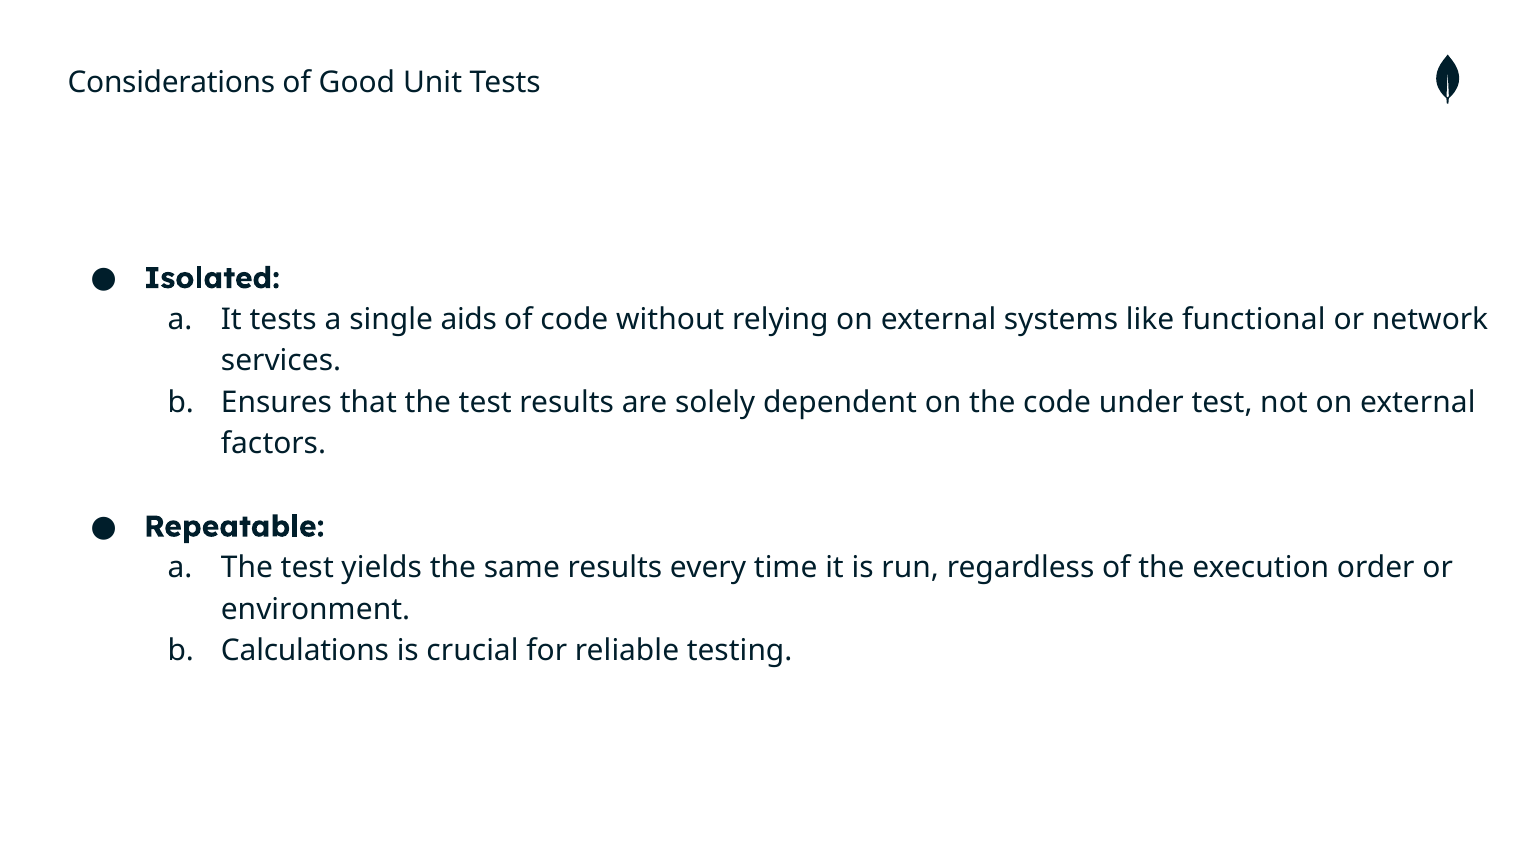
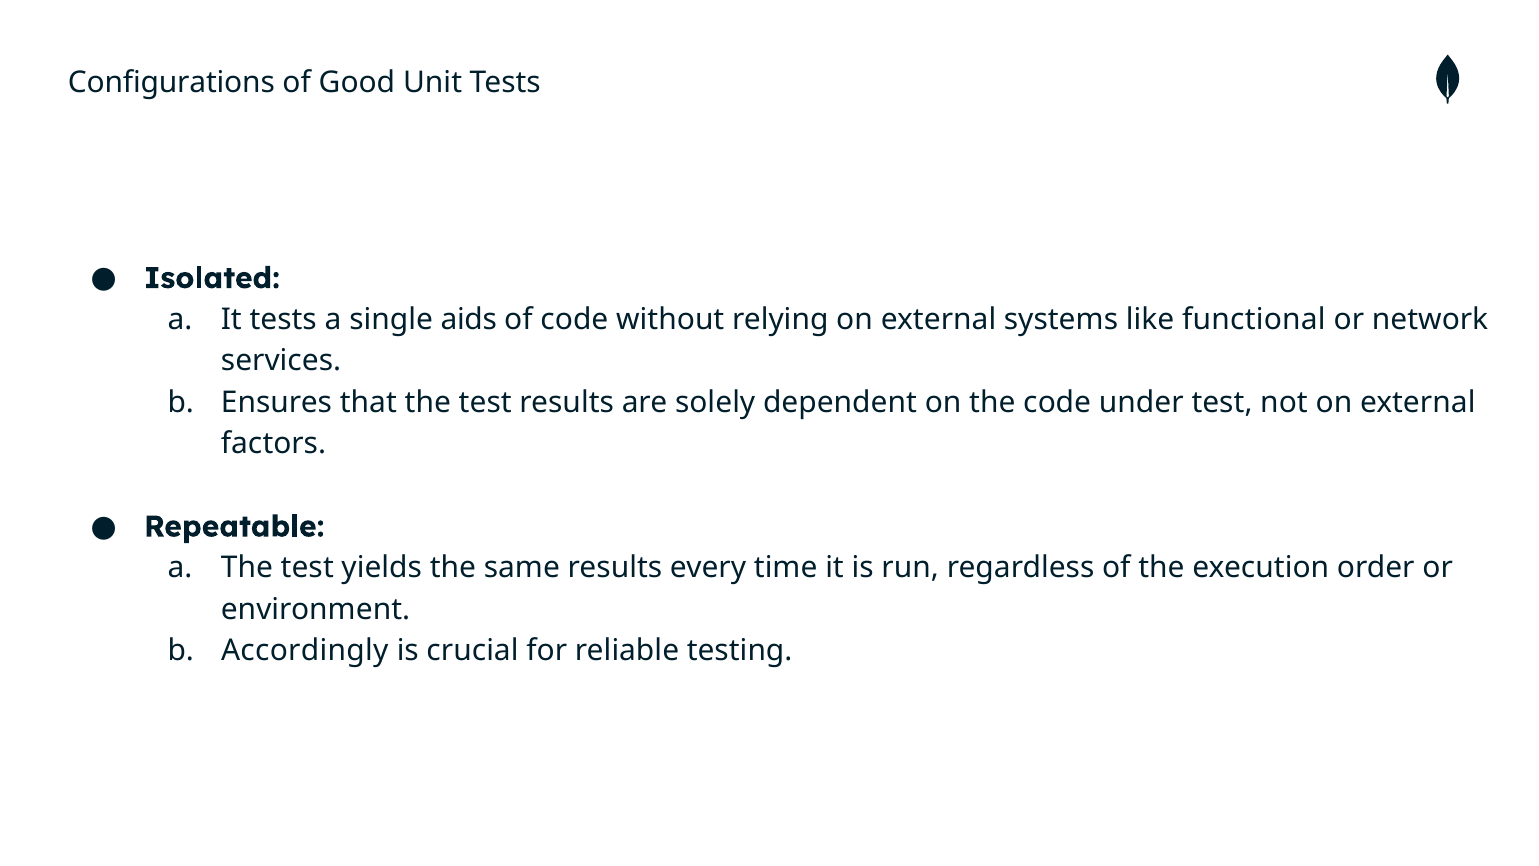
Considerations: Considerations -> Configurations
Calculations: Calculations -> Accordingly
